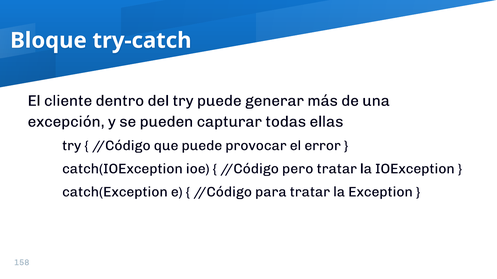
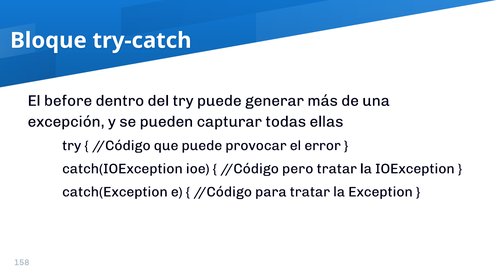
cliente: cliente -> before
